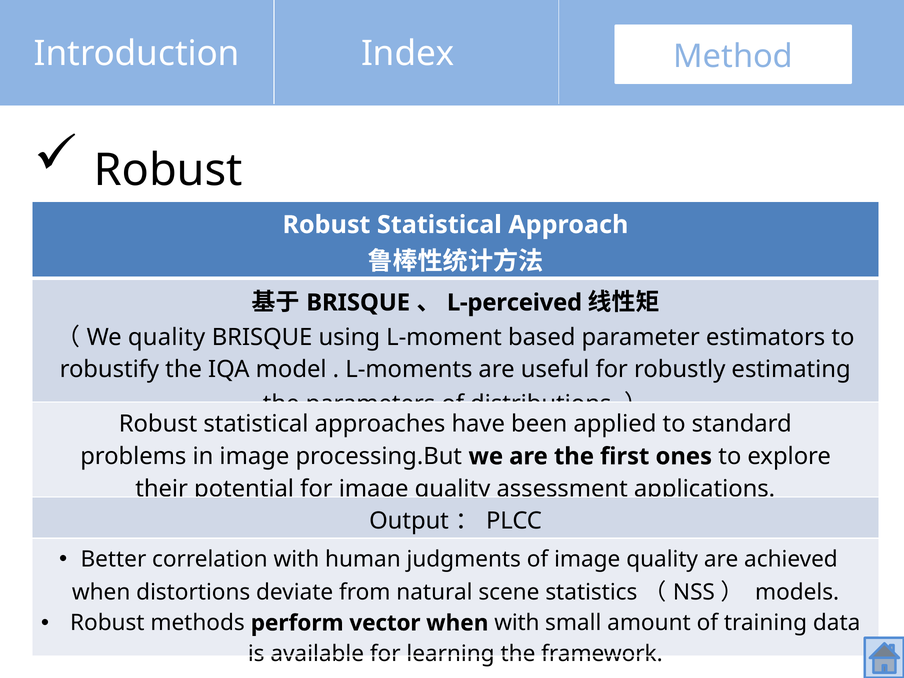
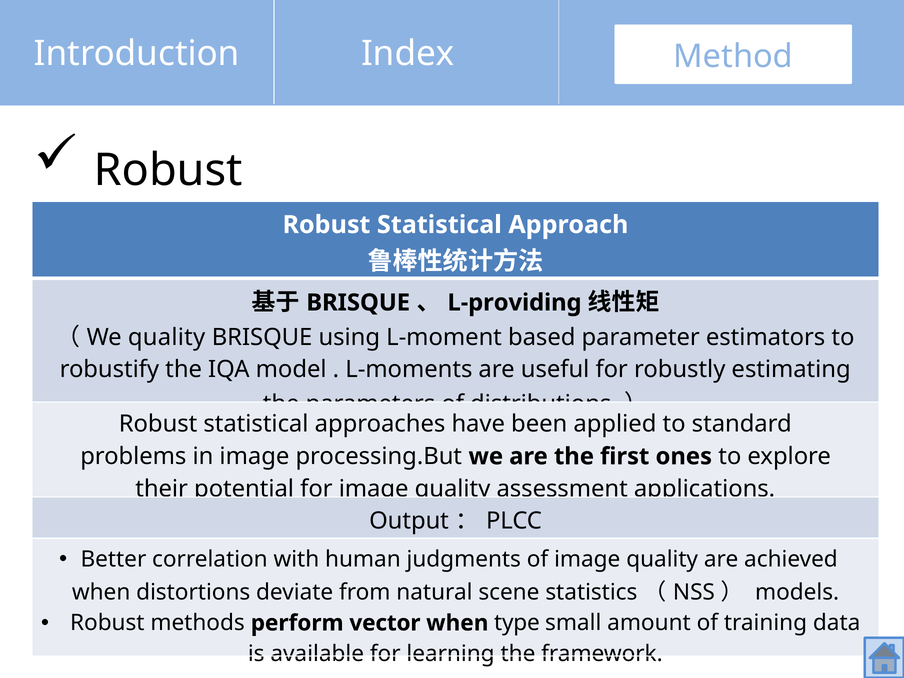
L-perceived: L-perceived -> L-providing
when with: with -> type
